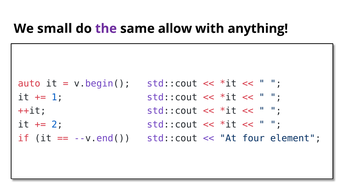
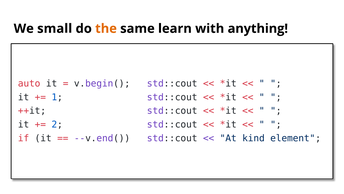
the colour: purple -> orange
allow: allow -> learn
four: four -> kind
